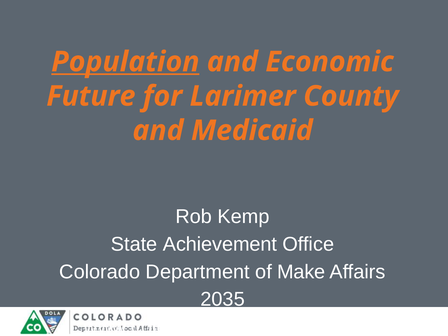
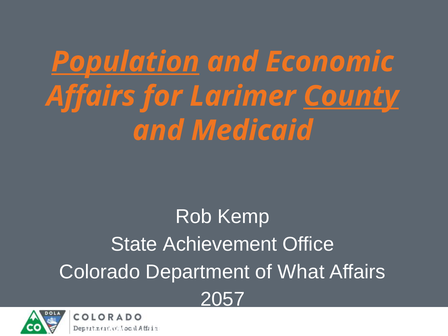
Future at (91, 96): Future -> Affairs
County underline: none -> present
Make: Make -> What
2035: 2035 -> 2057
